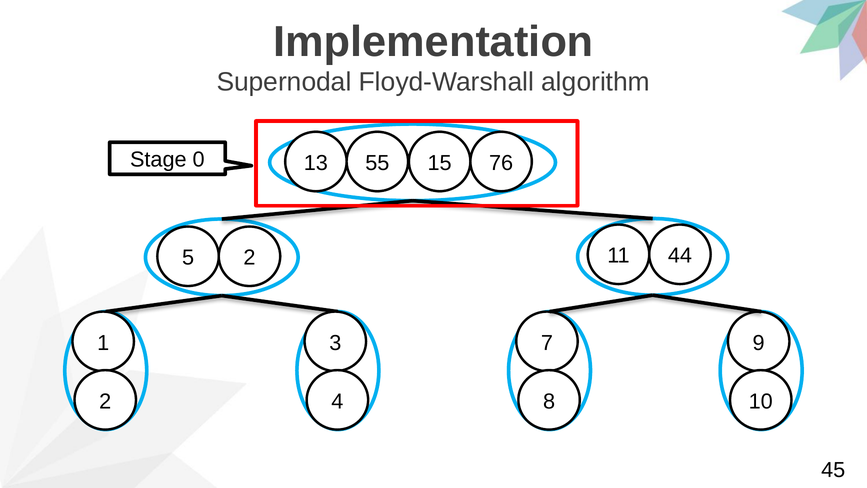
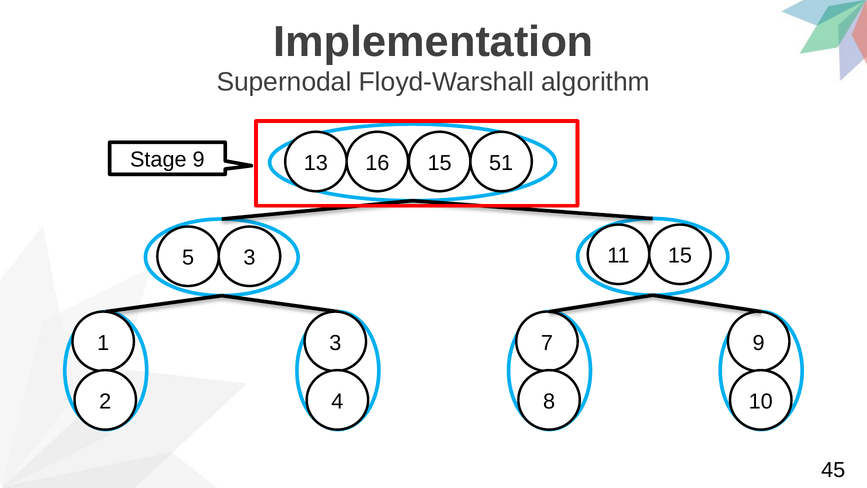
Stage 0: 0 -> 9
55: 55 -> 16
76: 76 -> 51
5 2: 2 -> 3
11 44: 44 -> 15
